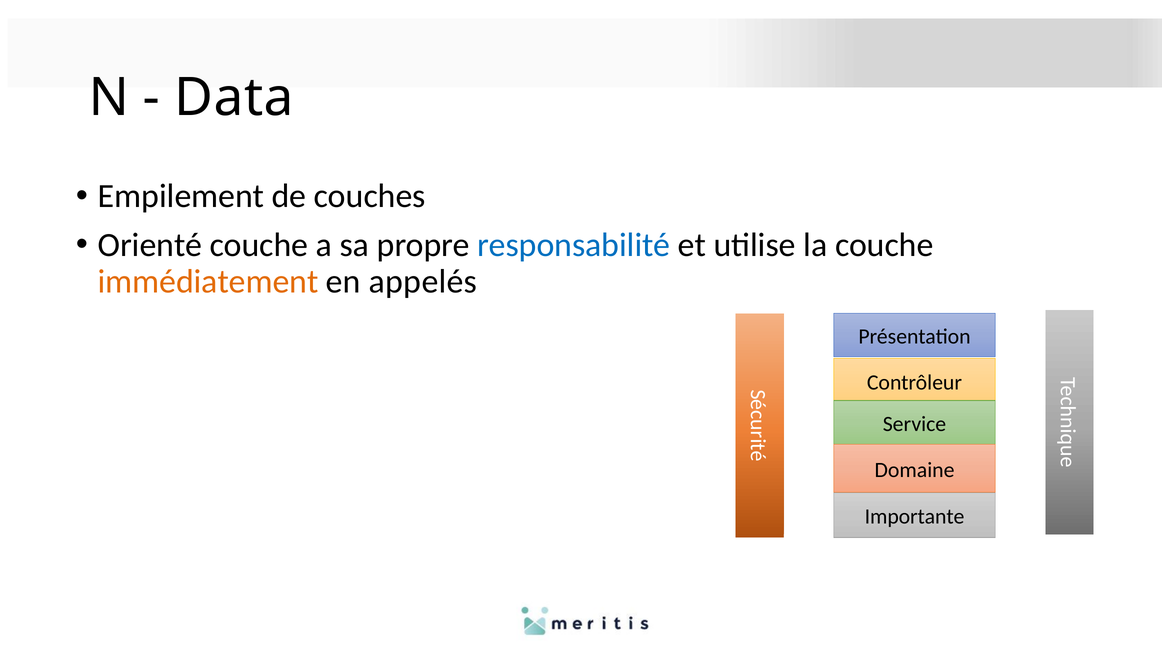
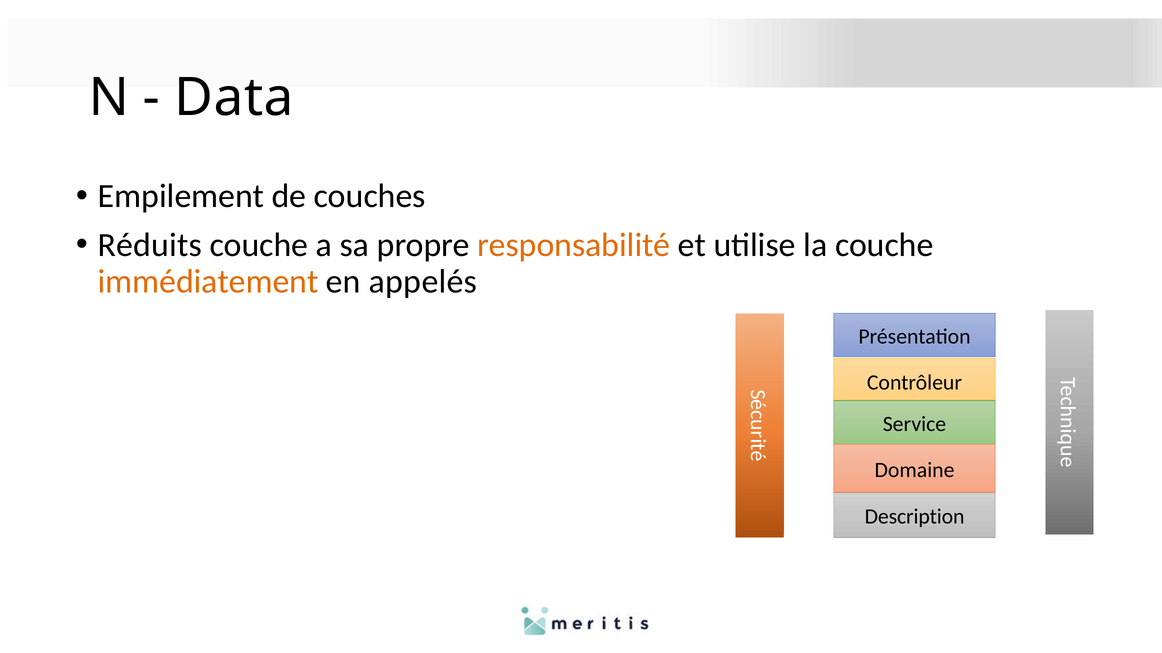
Orienté: Orienté -> Réduits
responsabilité colour: blue -> orange
Importante: Importante -> Description
